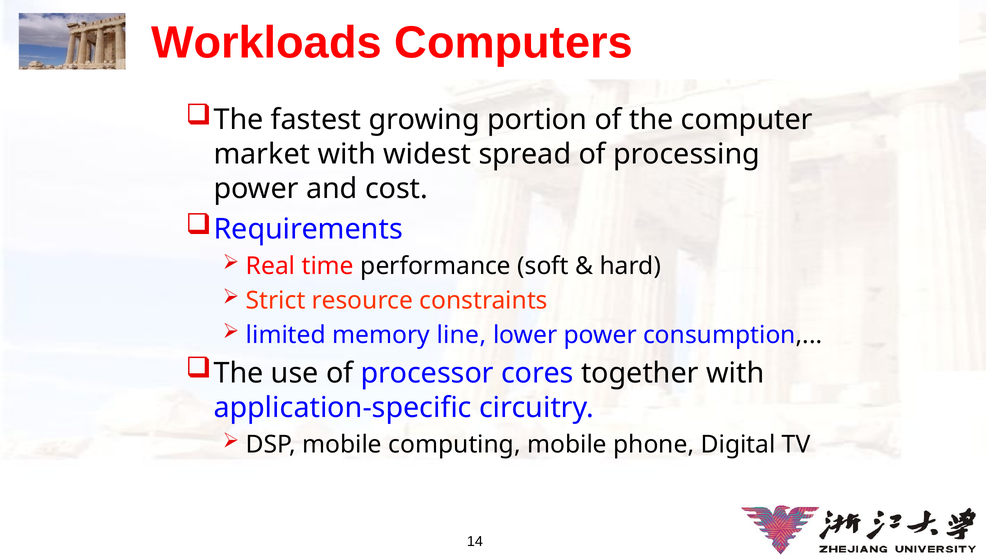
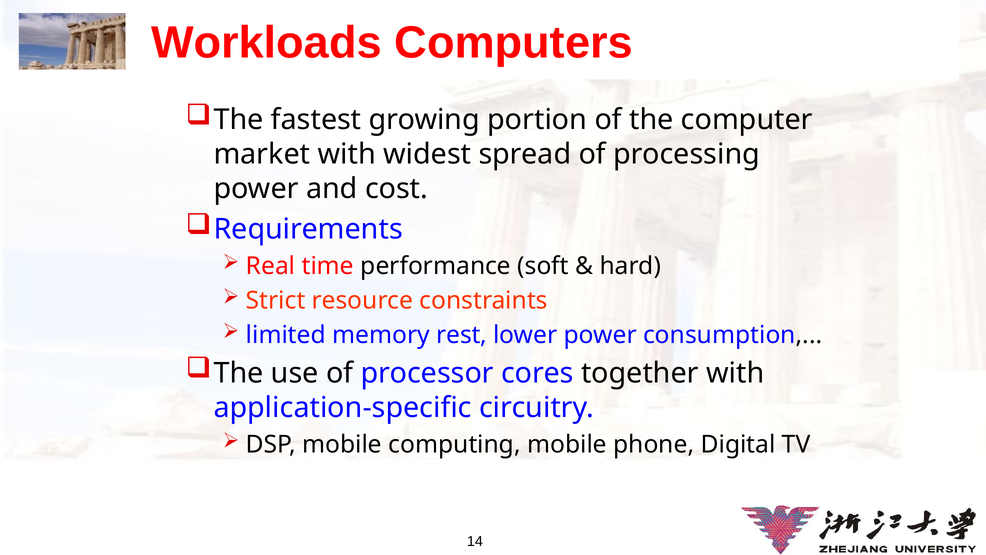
line: line -> rest
